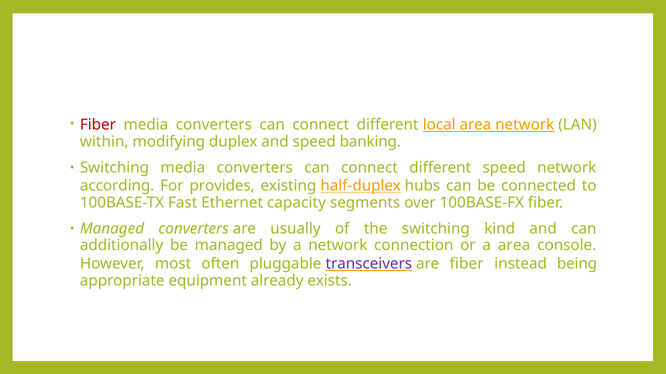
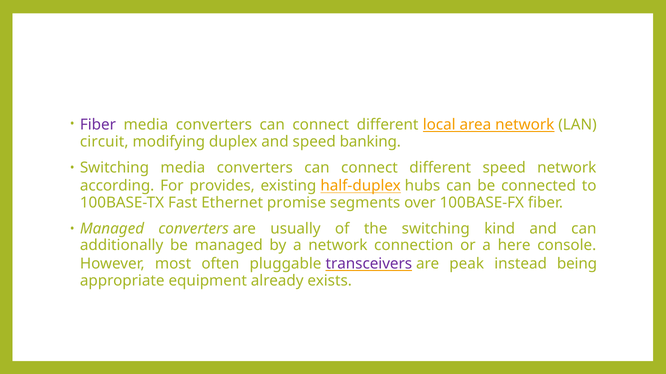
Fiber at (98, 125) colour: red -> purple
within: within -> circuit
capacity: capacity -> promise
a area: area -> here
are fiber: fiber -> peak
